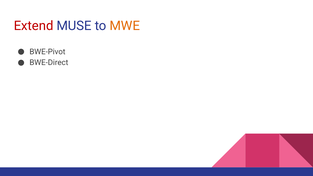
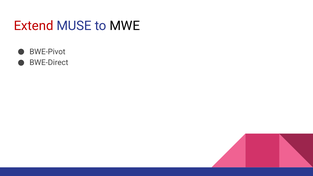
MWE colour: orange -> black
